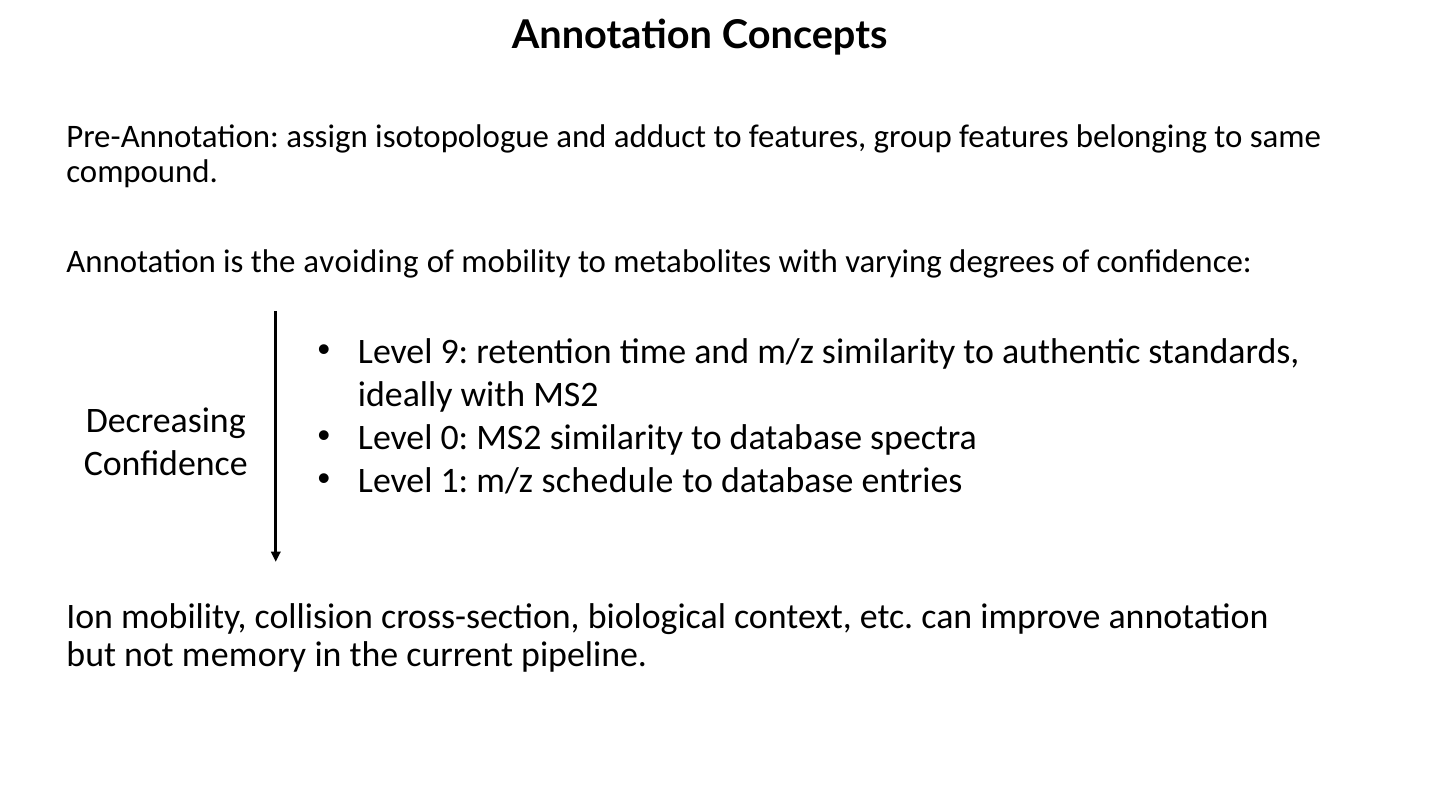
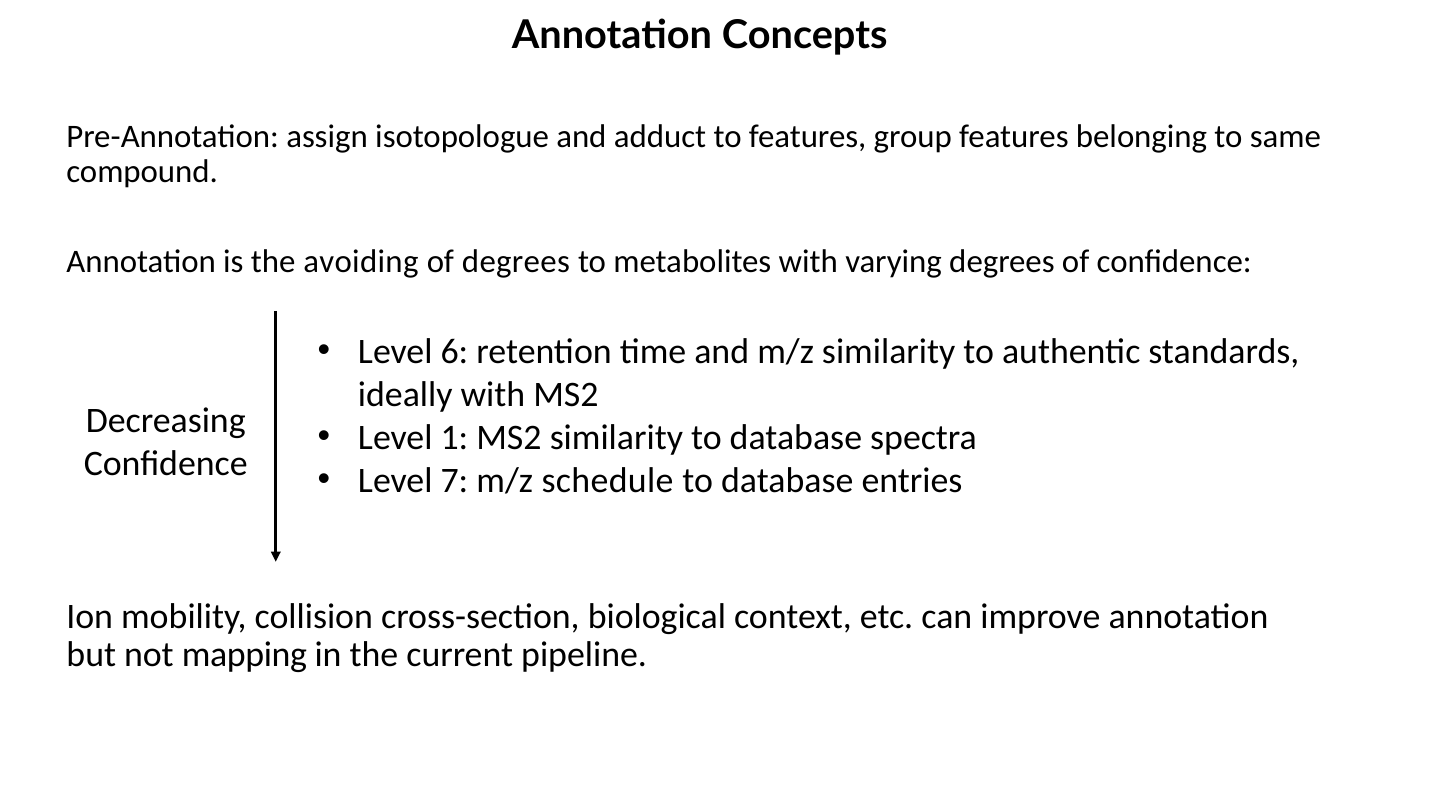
of mobility: mobility -> degrees
9: 9 -> 6
0: 0 -> 1
1: 1 -> 7
memory: memory -> mapping
